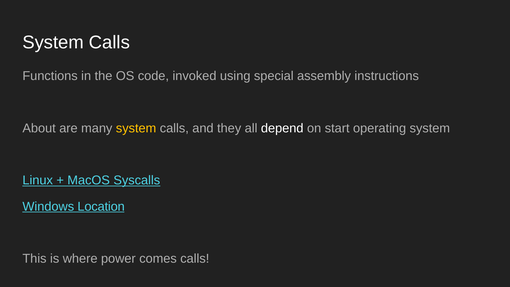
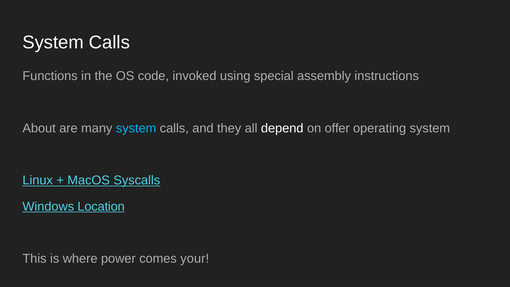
system at (136, 128) colour: yellow -> light blue
start: start -> offer
comes calls: calls -> your
